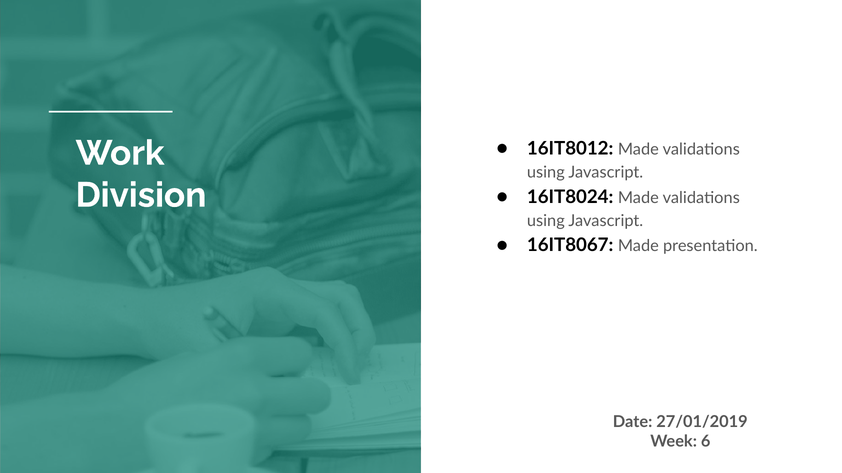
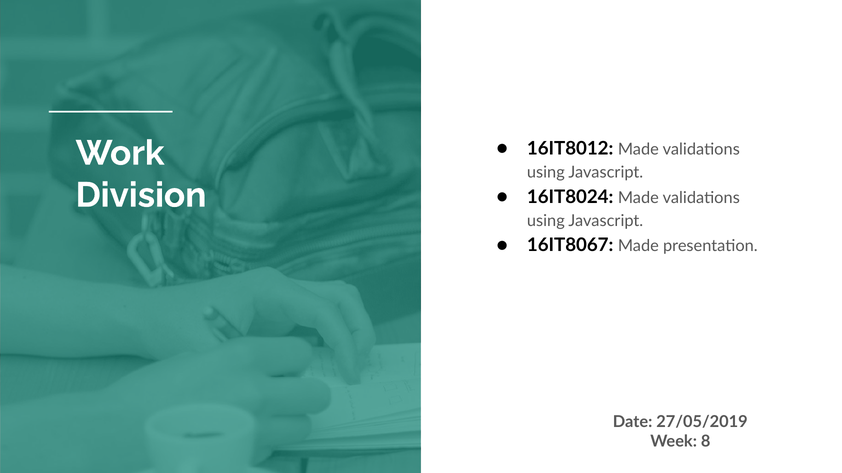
27/01/2019: 27/01/2019 -> 27/05/2019
6: 6 -> 8
